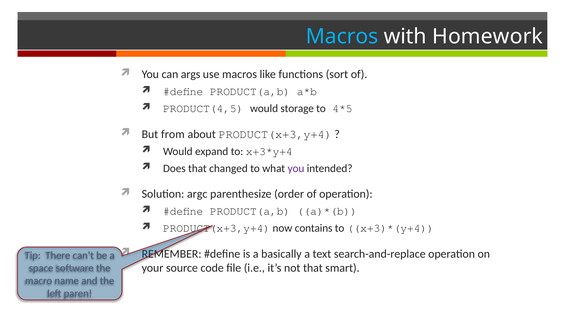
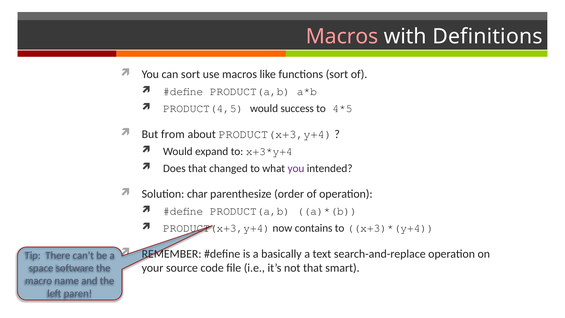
Macros at (342, 36) colour: light blue -> pink
Homework: Homework -> Definitions
can args: args -> sort
storage: storage -> success
argc: argc -> char
